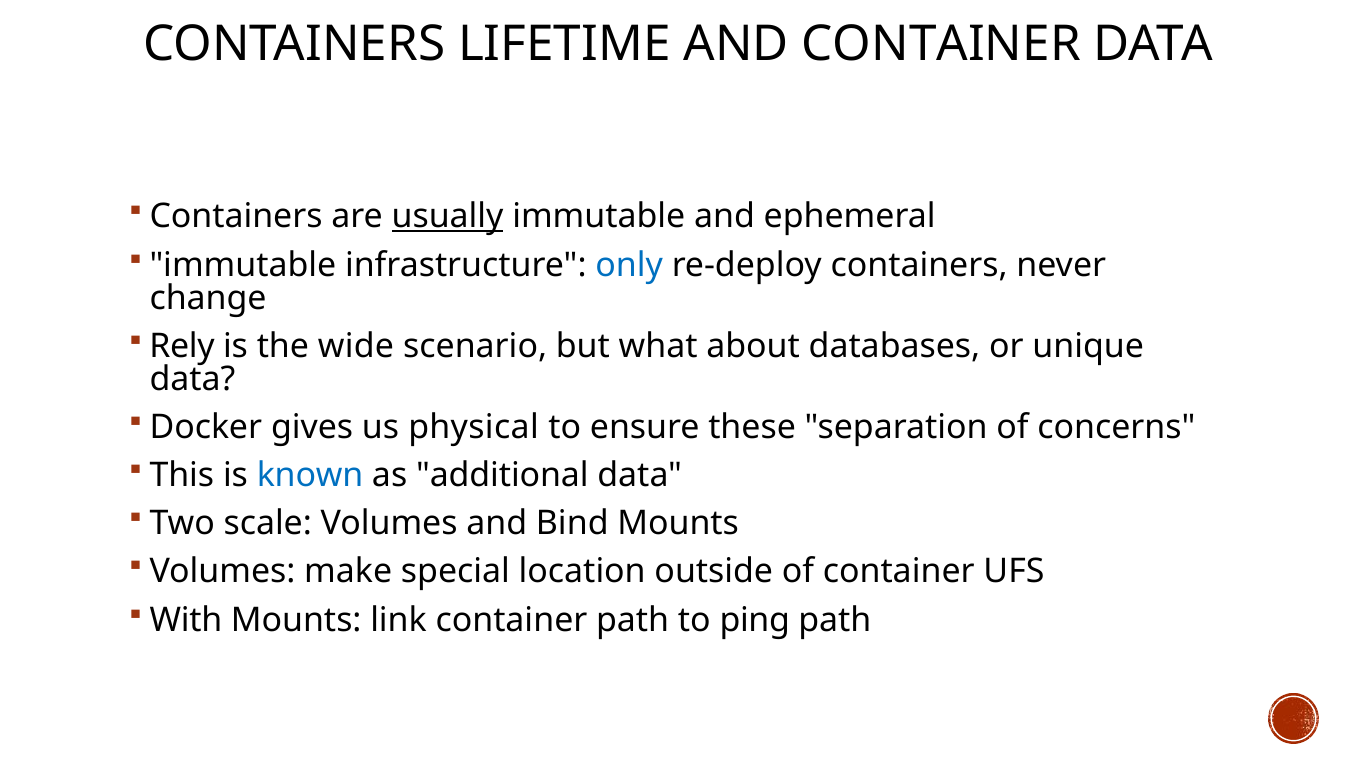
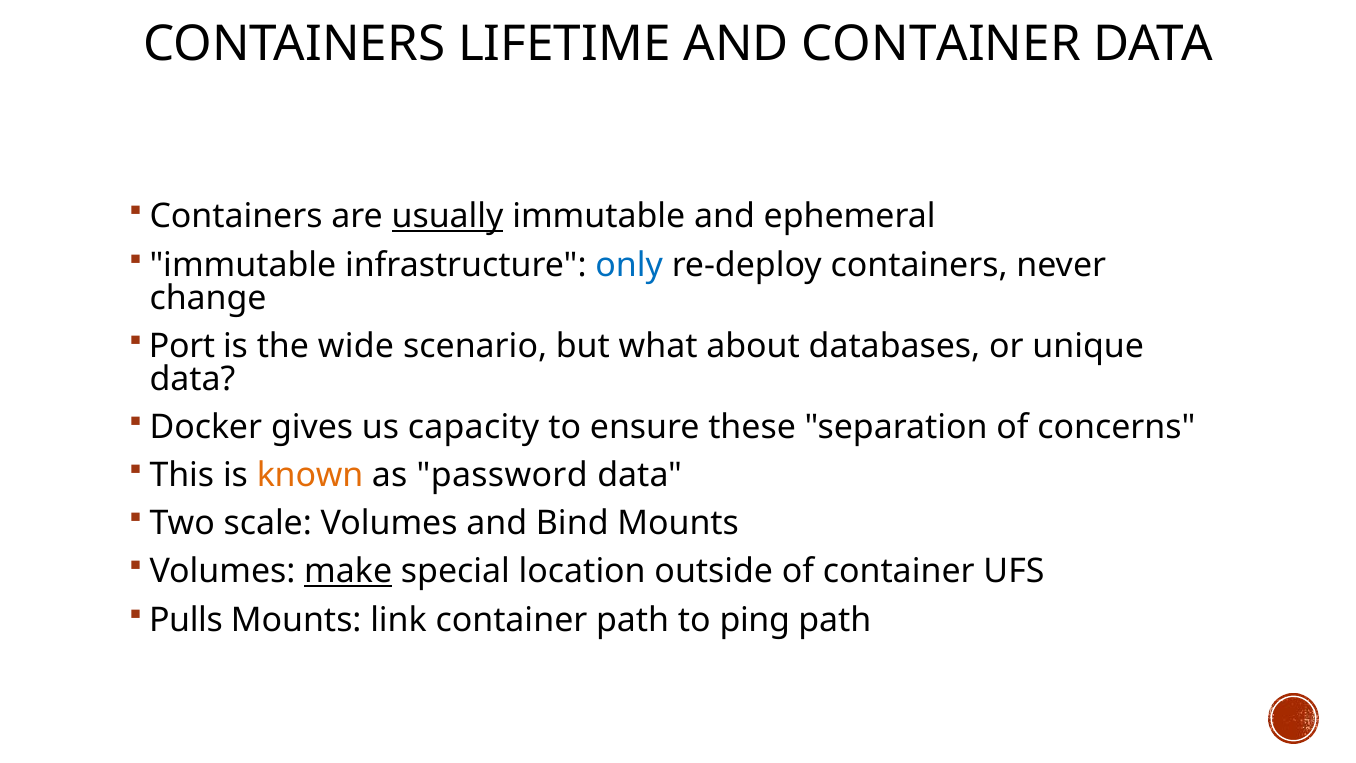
Rely: Rely -> Port
physical: physical -> capacity
known colour: blue -> orange
additional: additional -> password
make underline: none -> present
With: With -> Pulls
